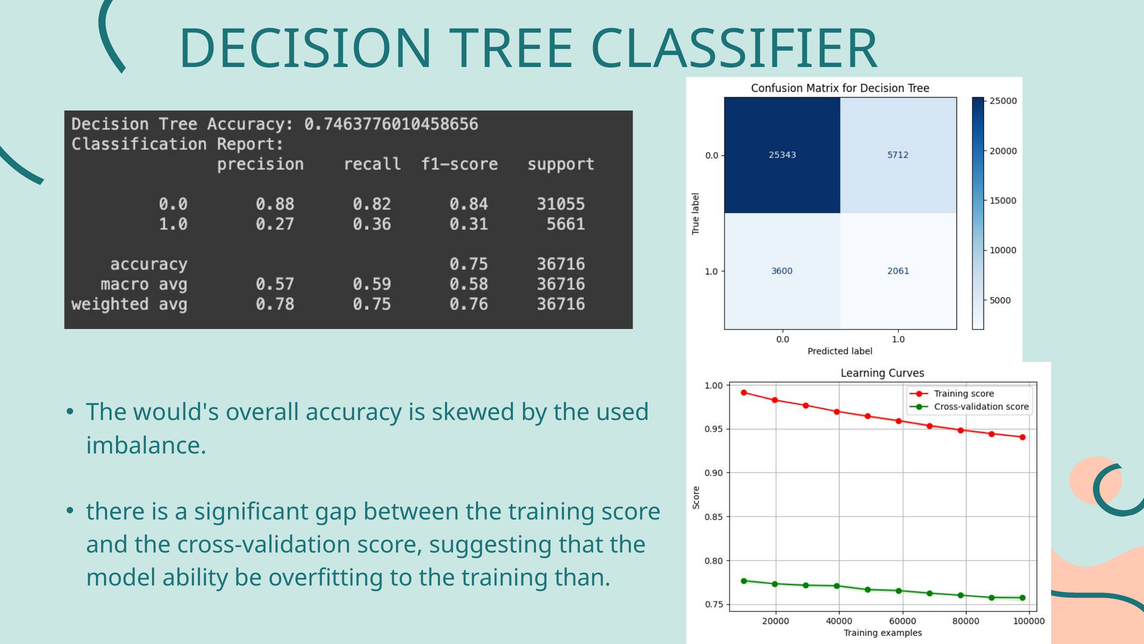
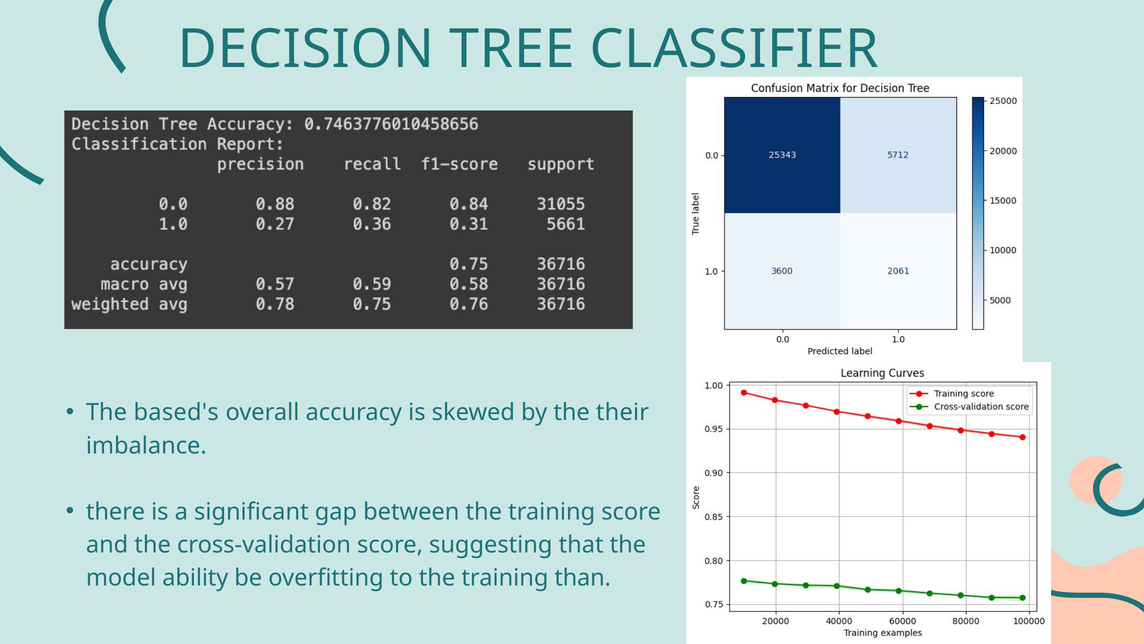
would's: would's -> based's
used: used -> their
